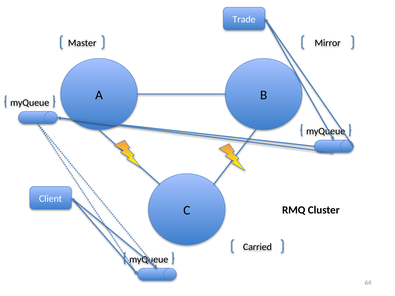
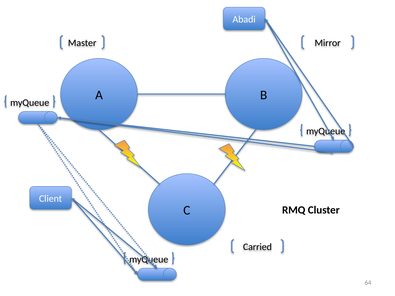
Trade: Trade -> Abadi
